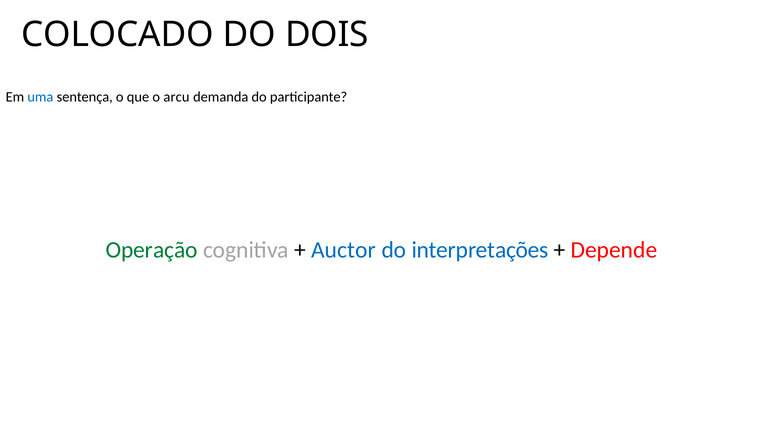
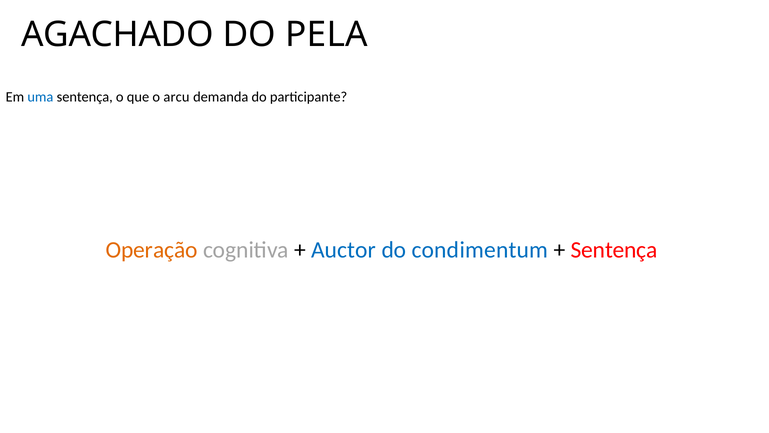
COLOCADO: COLOCADO -> AGACHADO
DOIS: DOIS -> PELA
Operação colour: green -> orange
interpretações: interpretações -> condimentum
Depende at (614, 250): Depende -> Sentença
